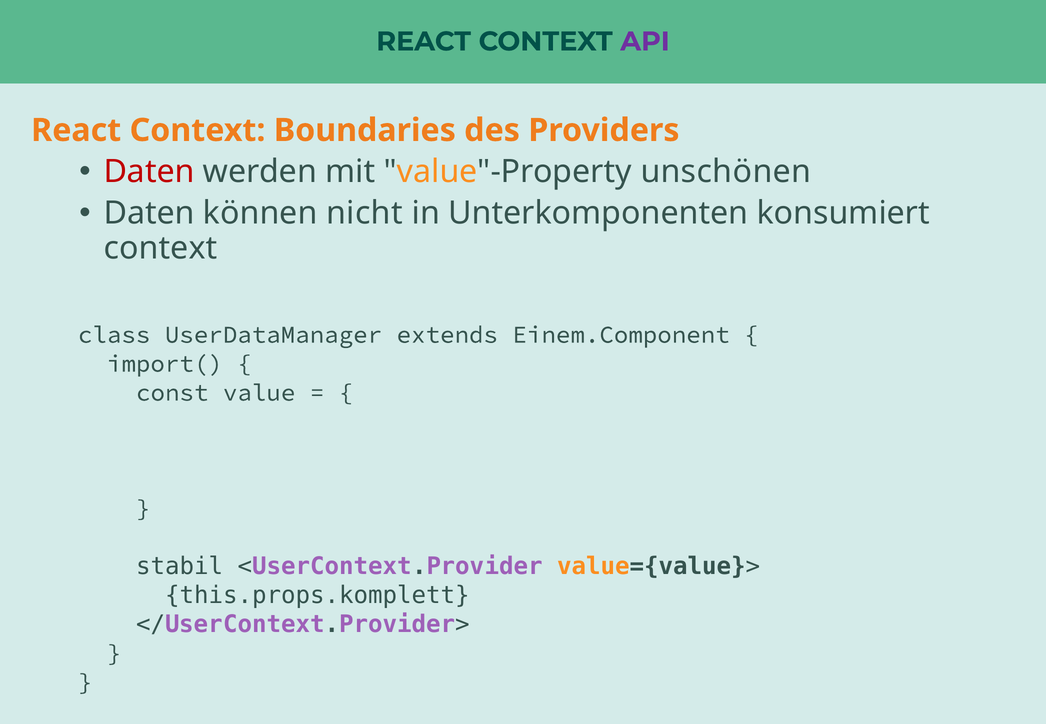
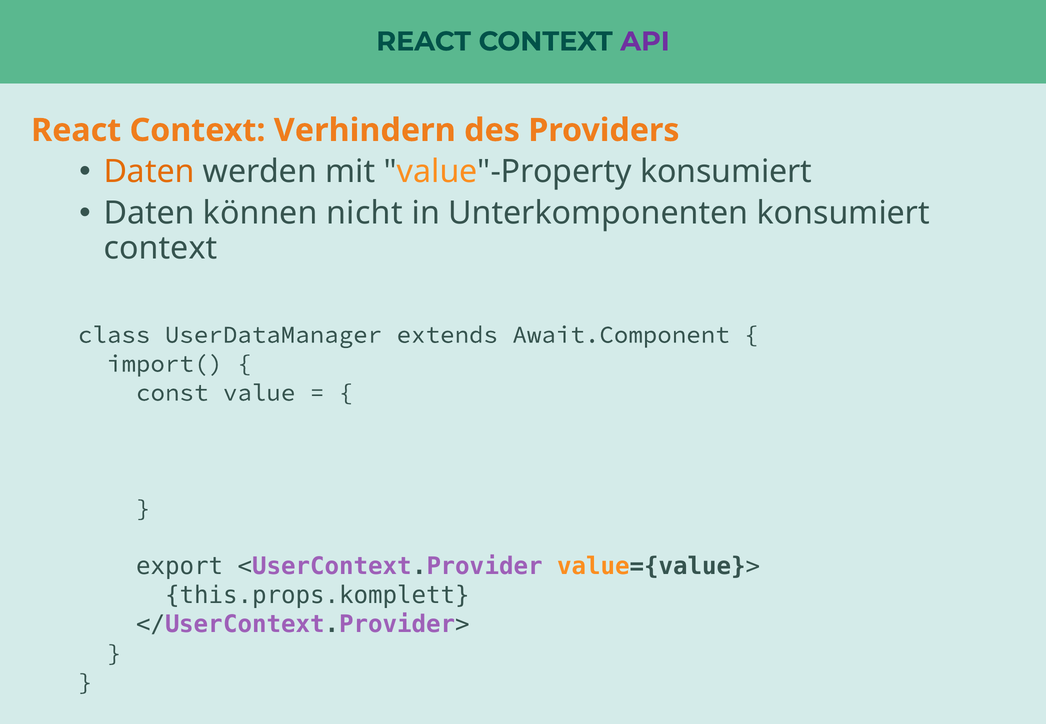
Boundaries: Boundaries -> Verhindern
Daten at (149, 172) colour: red -> orange
value"-Property unschönen: unschönen -> konsumiert
Einem.Component: Einem.Component -> Await.Component
stabil: stabil -> export
